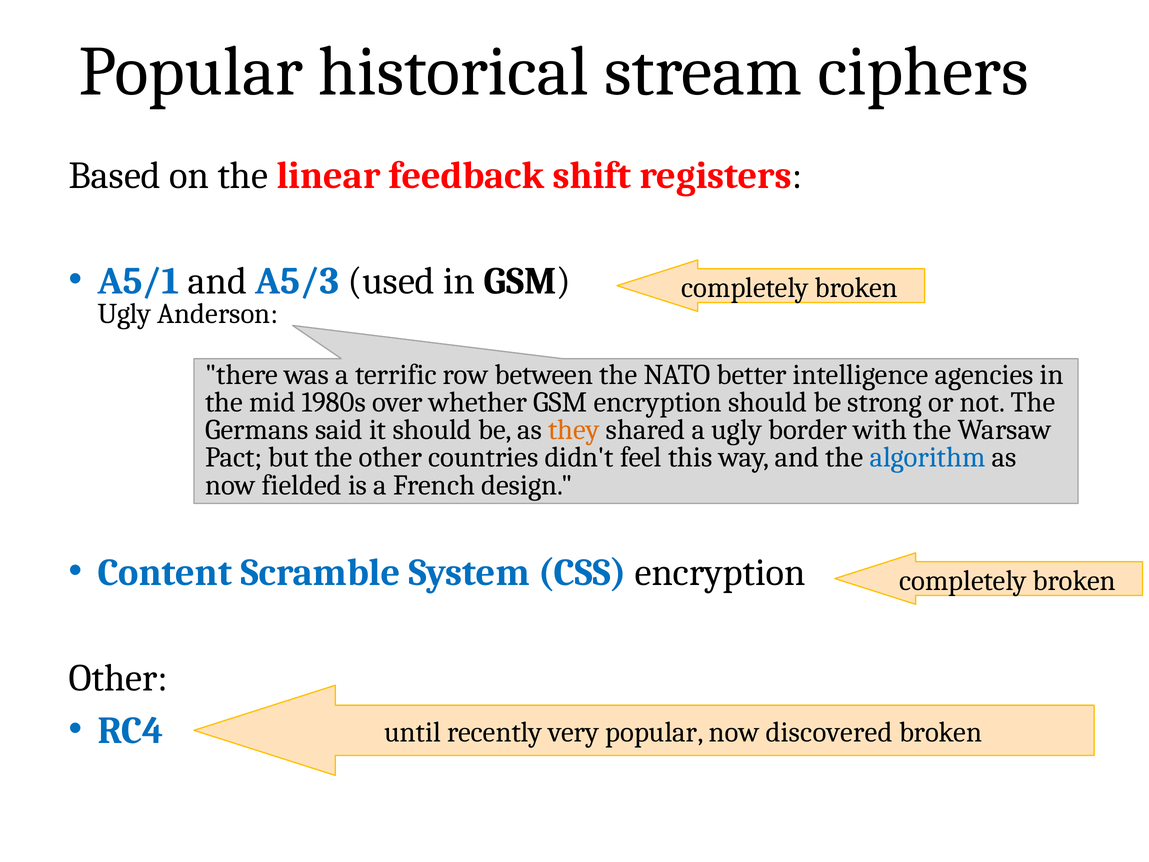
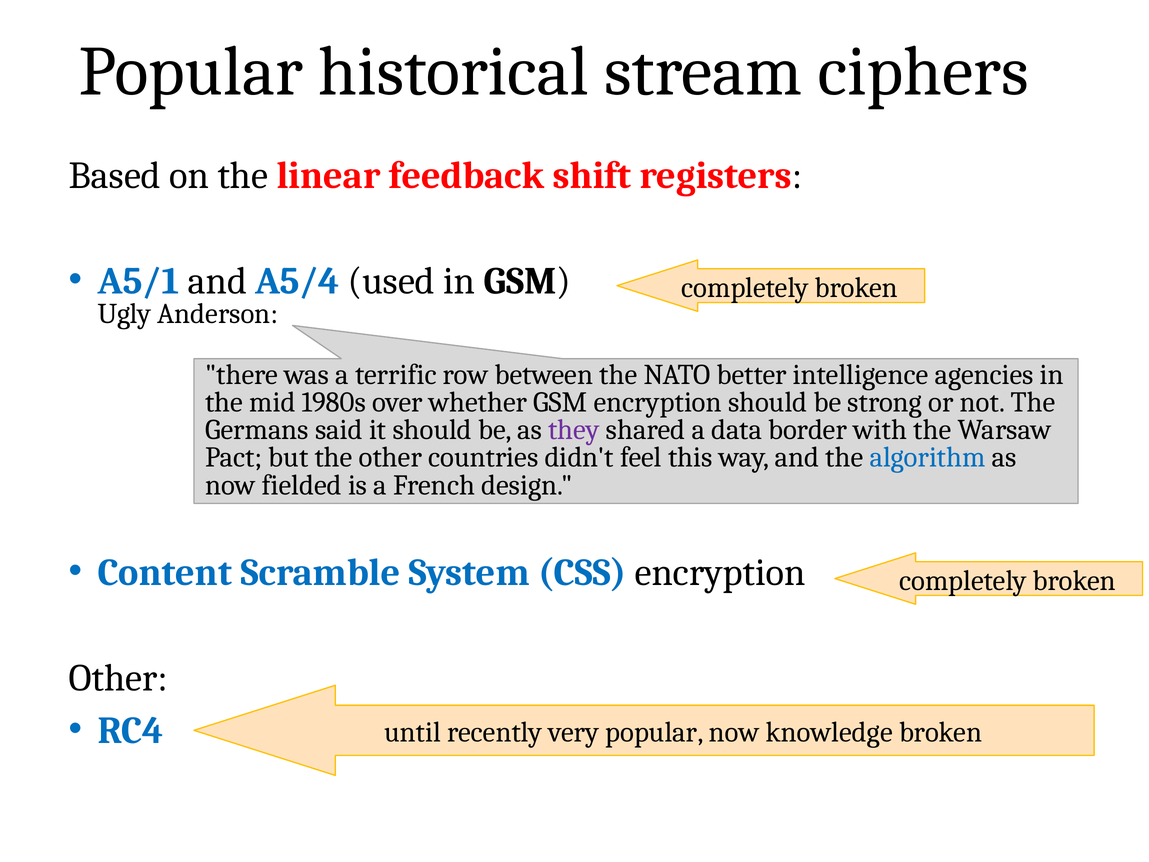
A5/3: A5/3 -> A5/4
they colour: orange -> purple
a ugly: ugly -> data
discovered: discovered -> knowledge
